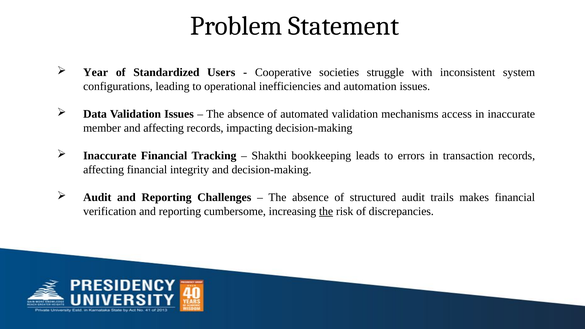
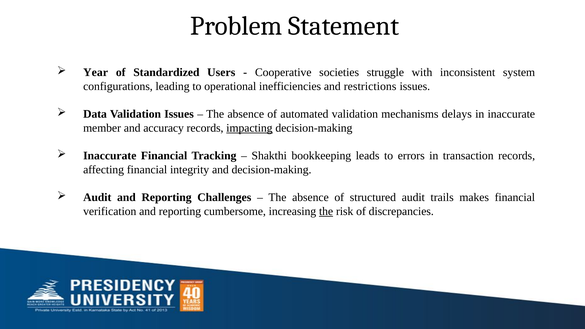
automation: automation -> restrictions
access: access -> delays
and affecting: affecting -> accuracy
impacting underline: none -> present
